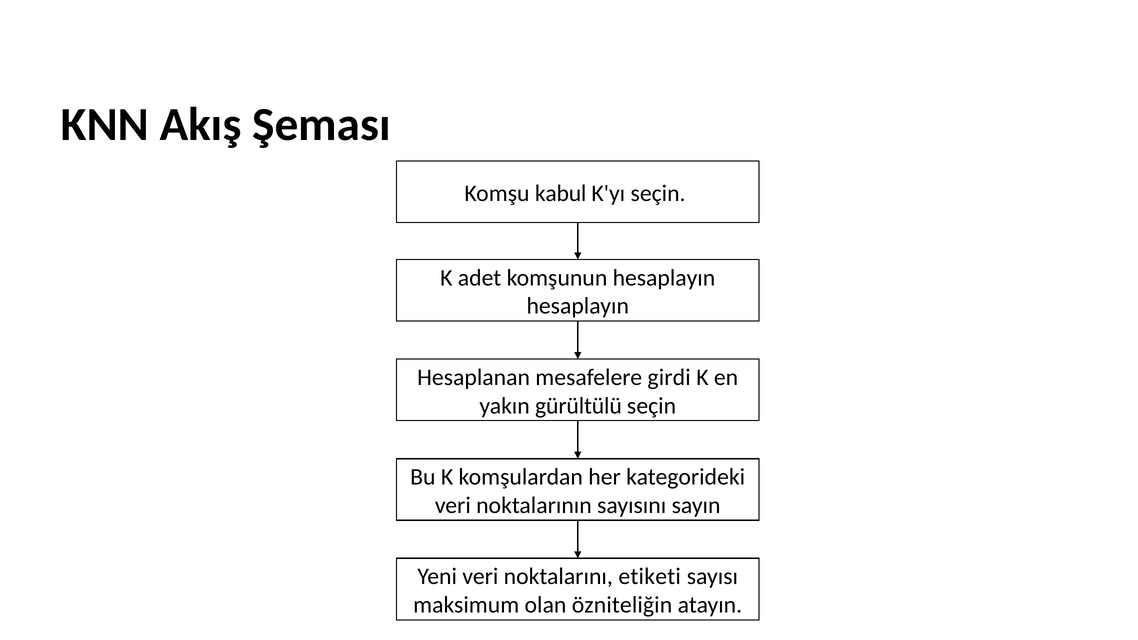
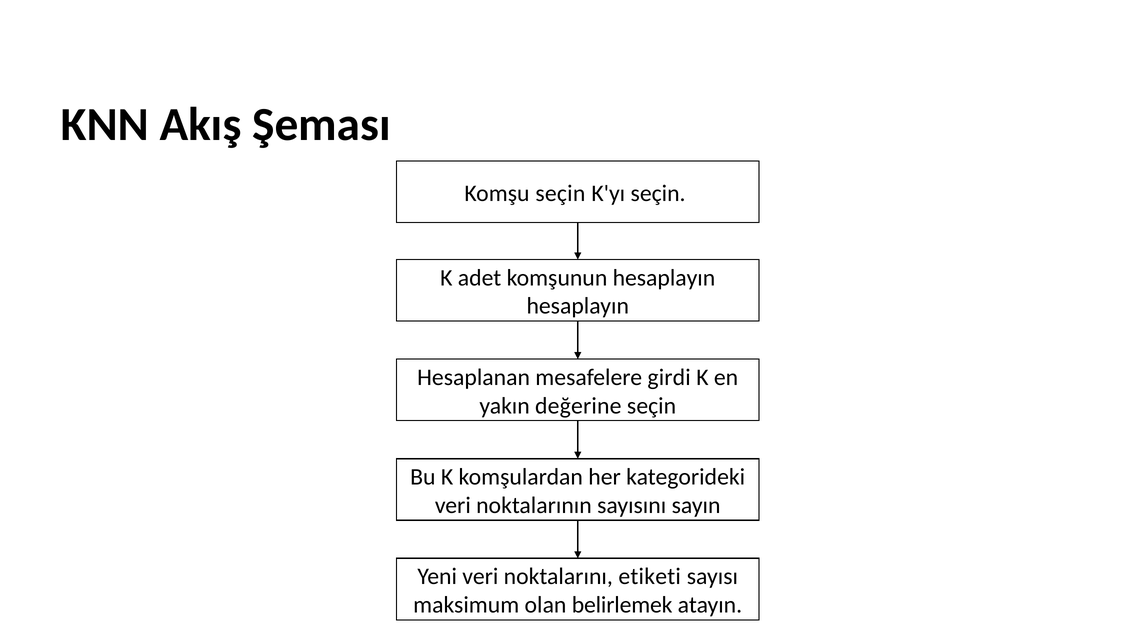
Komşu kabul: kabul -> seçin
gürültülü: gürültülü -> değerine
özniteliğin: özniteliğin -> belirlemek
